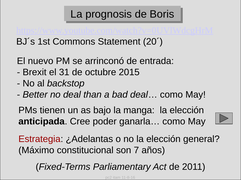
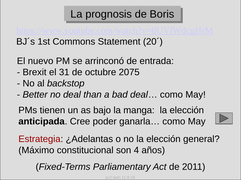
2015: 2015 -> 2075
7: 7 -> 4
